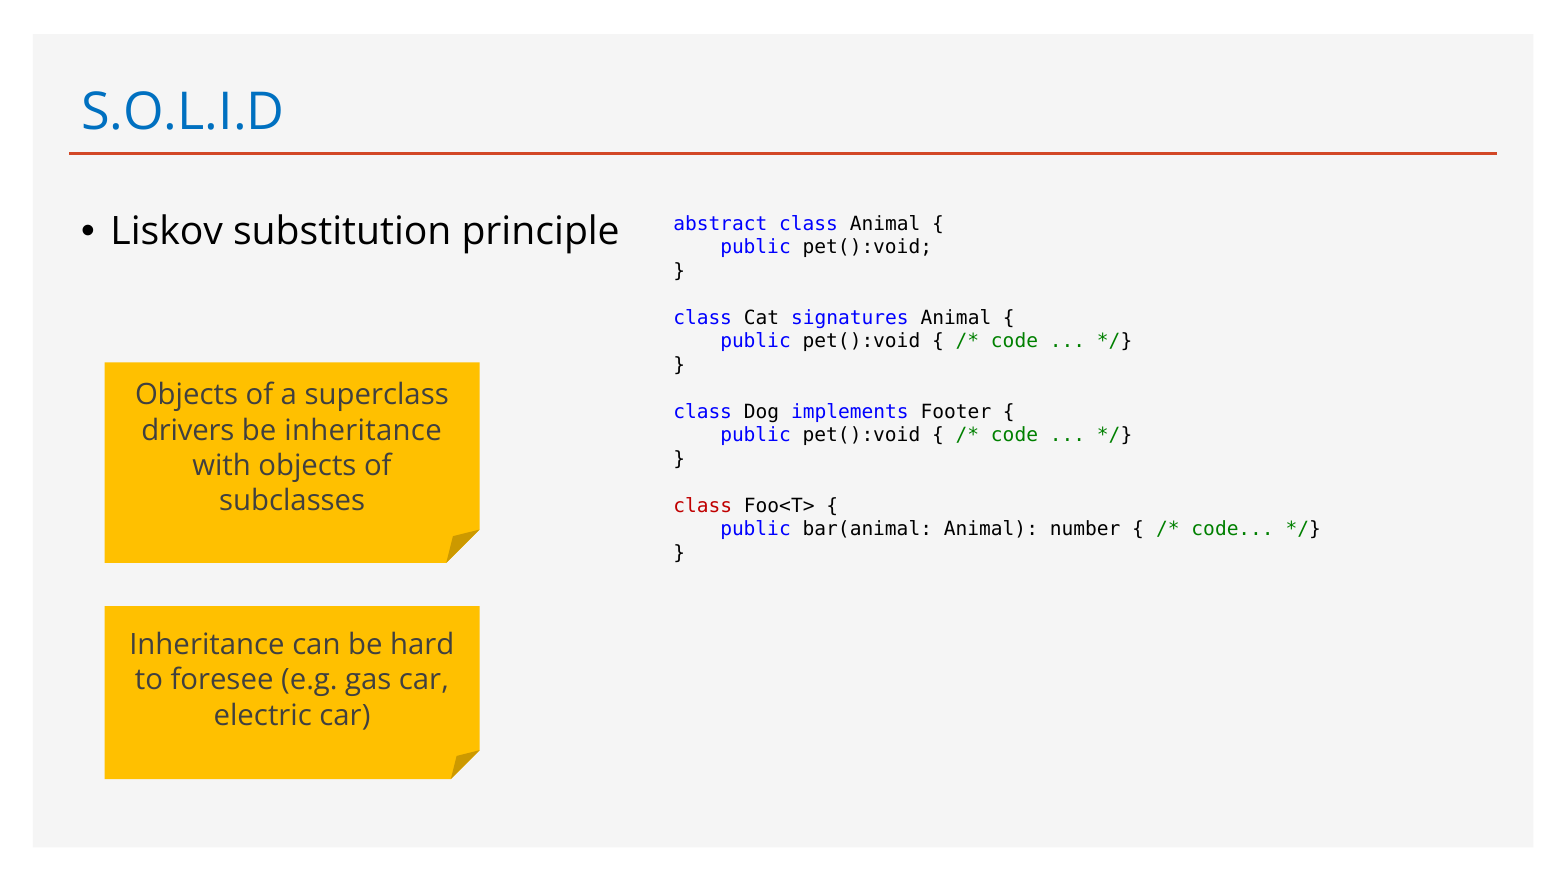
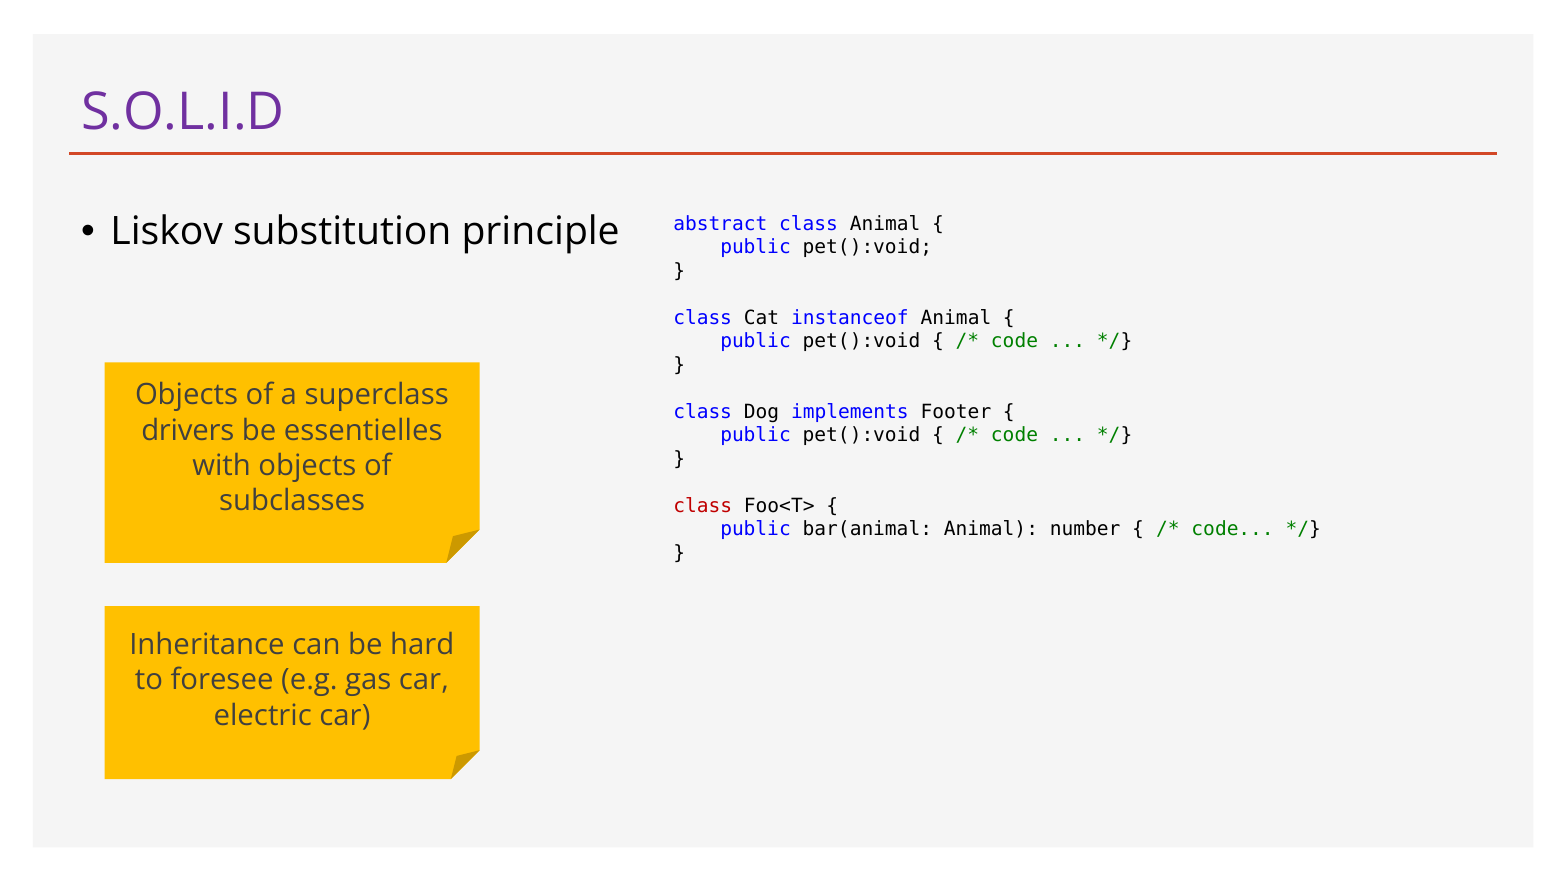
S.O.L.I.D colour: blue -> purple
signatures: signatures -> instanceof
be inheritance: inheritance -> essentielles
